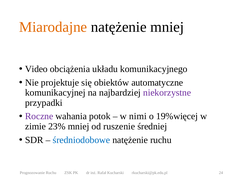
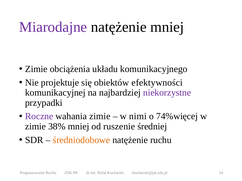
Miarodajne colour: orange -> purple
Video at (36, 69): Video -> Zimie
automatyczne: automatyczne -> efektywności
wahania potok: potok -> zimie
19%więcej: 19%więcej -> 74%więcej
23%: 23% -> 38%
średniodobowe colour: blue -> orange
